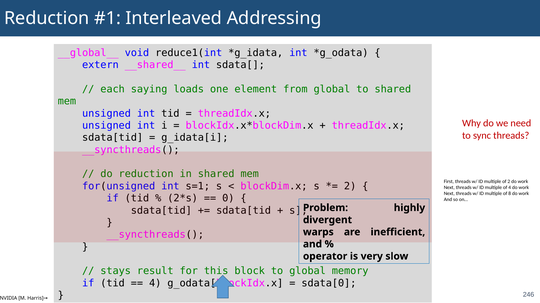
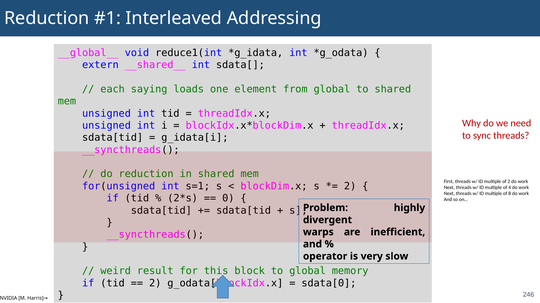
stays: stays -> weird
4 at (155, 284): 4 -> 2
